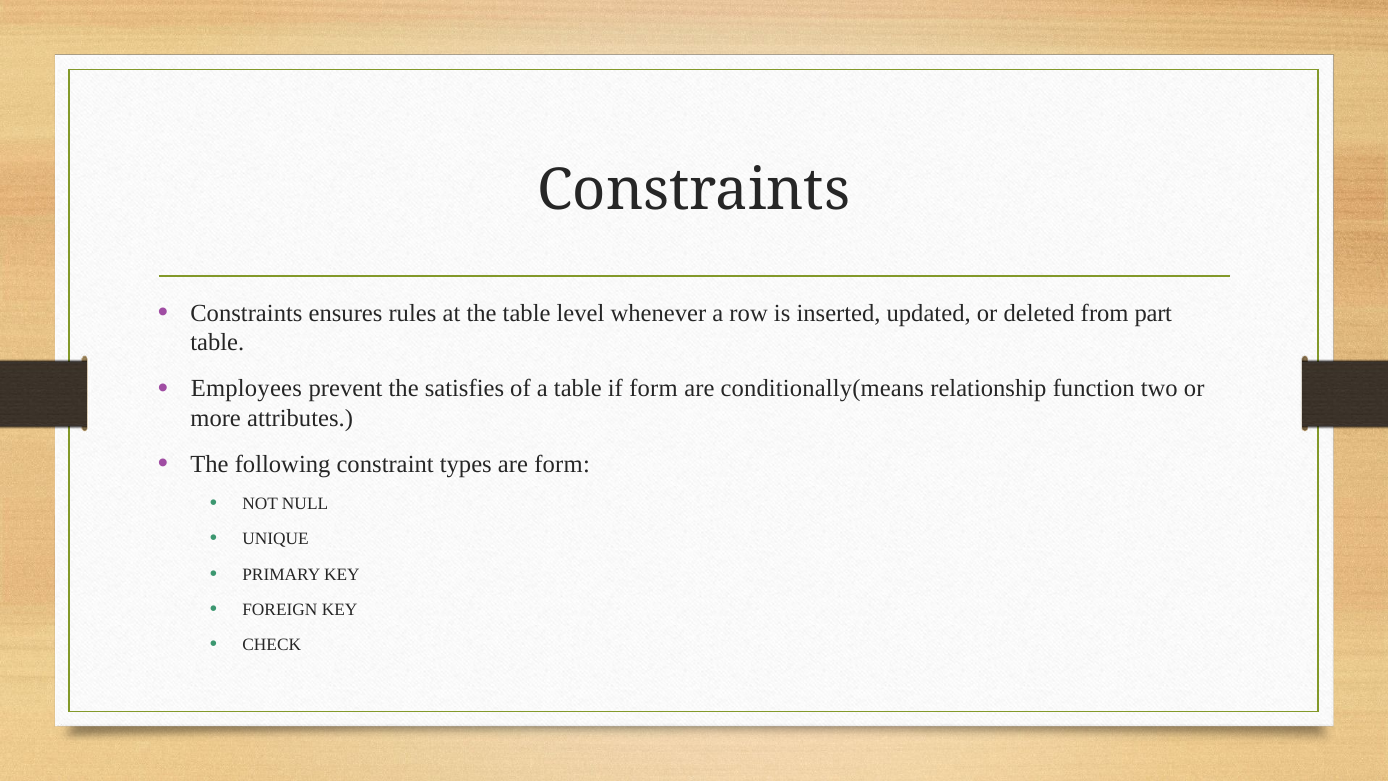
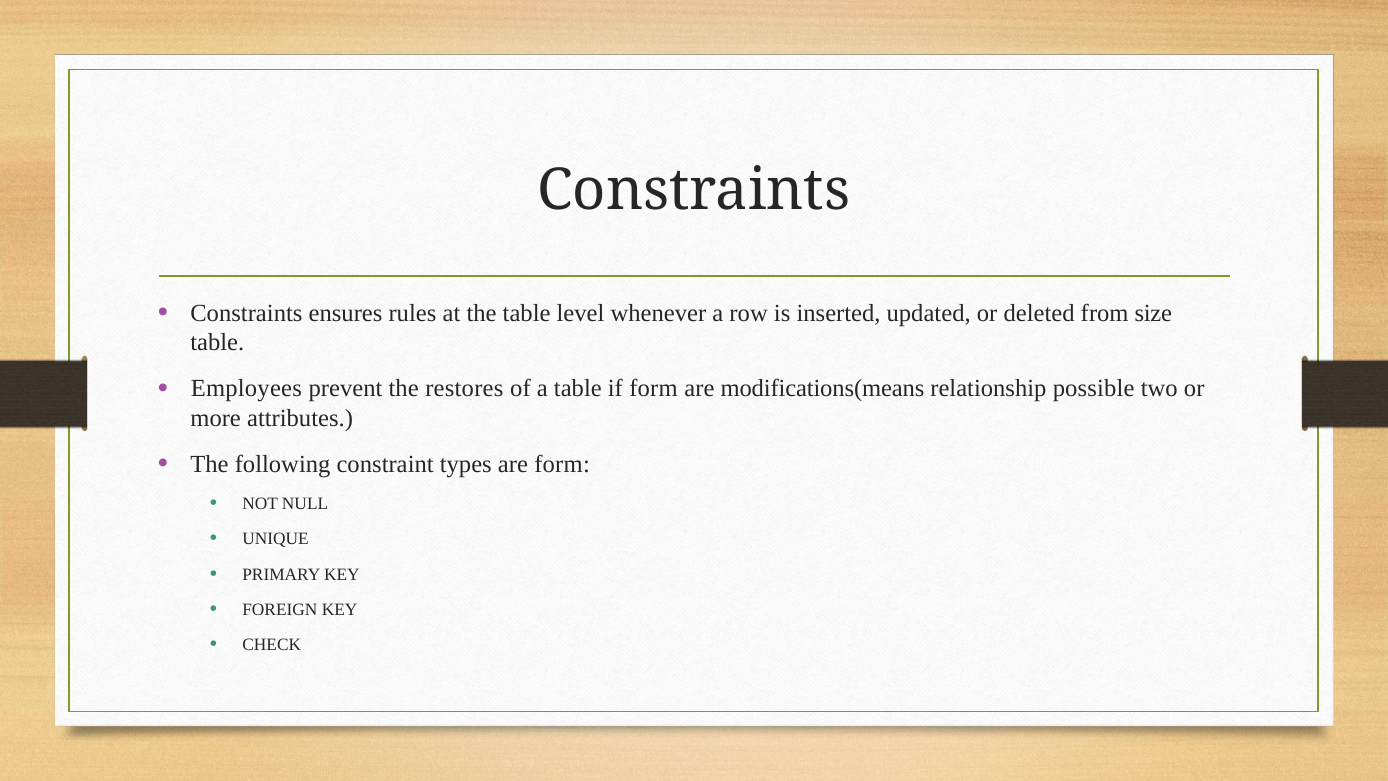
part: part -> size
satisfies: satisfies -> restores
conditionally(means: conditionally(means -> modifications(means
function: function -> possible
